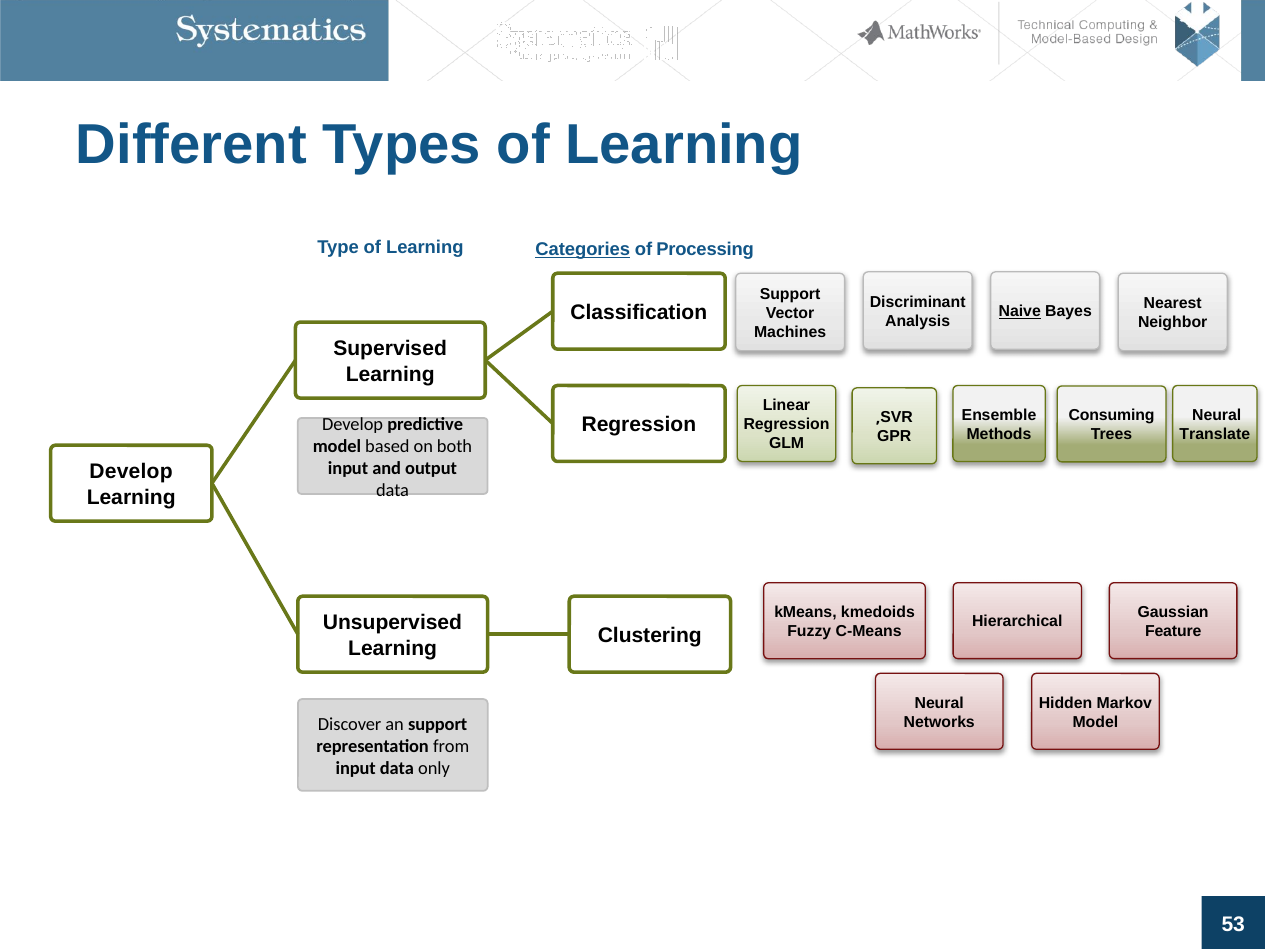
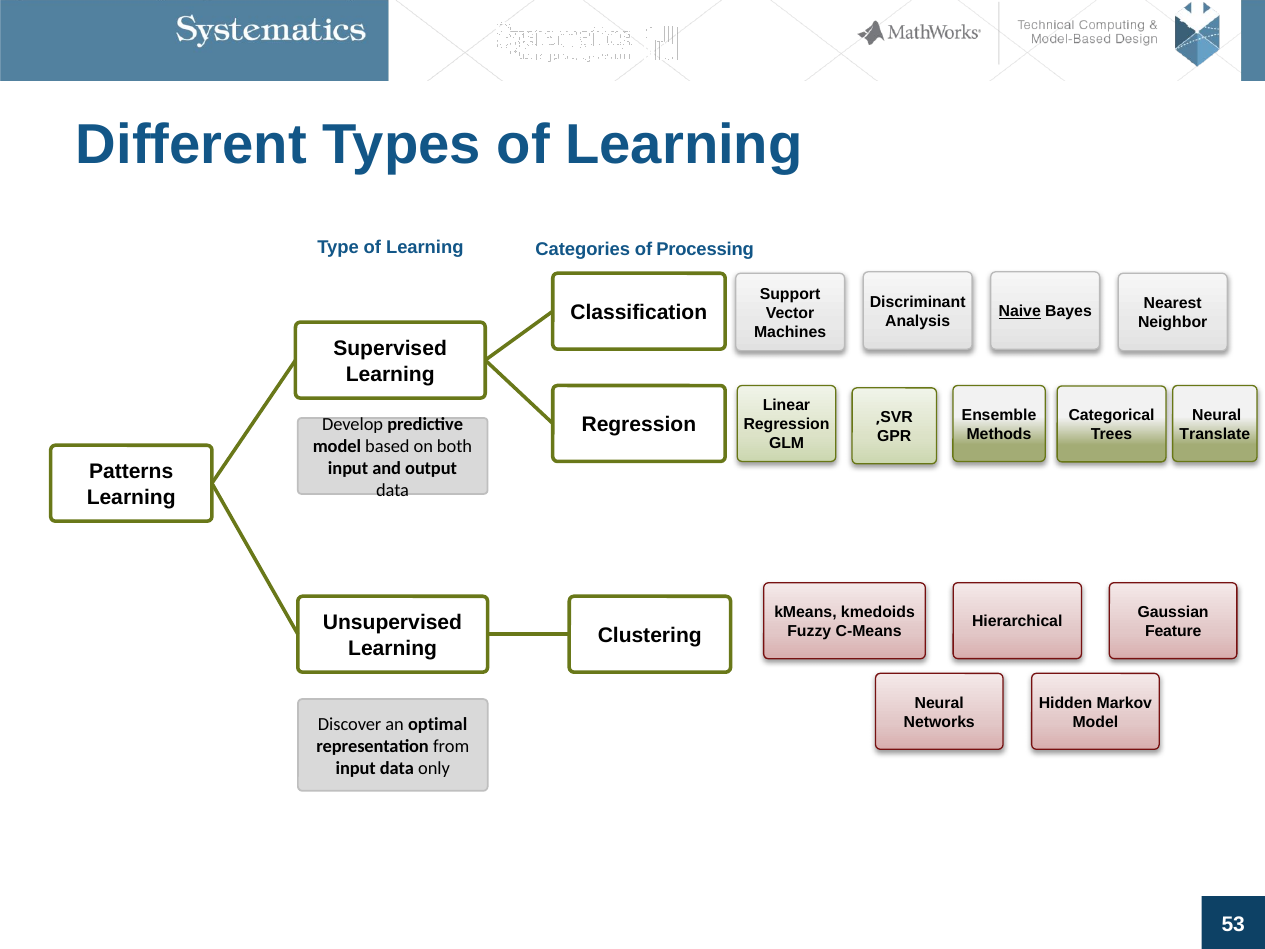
Categories underline: present -> none
Consuming: Consuming -> Categorical
Develop at (131, 472): Develop -> Patterns
an support: support -> optimal
